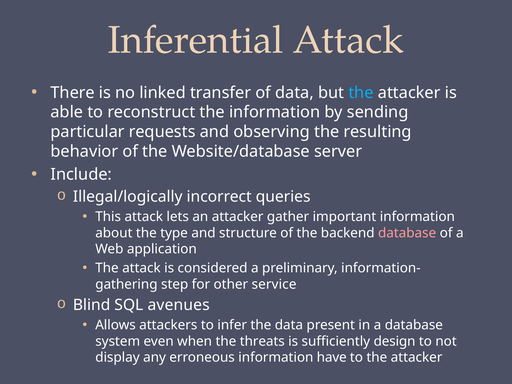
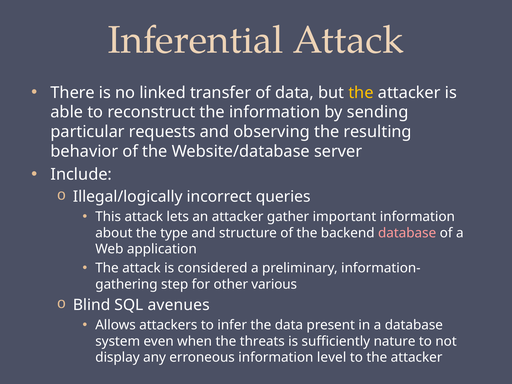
the at (361, 93) colour: light blue -> yellow
service: service -> various
design: design -> nature
have: have -> level
